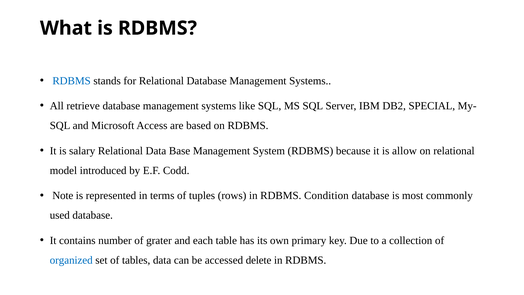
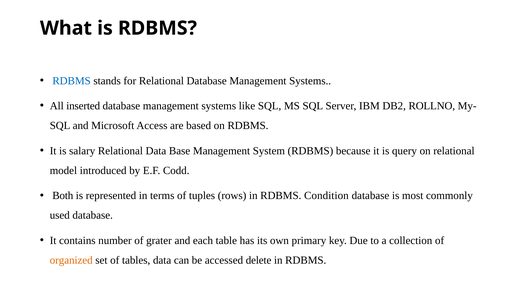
retrieve: retrieve -> inserted
SPECIAL: SPECIAL -> ROLLNO
allow: allow -> query
Note: Note -> Both
organized colour: blue -> orange
